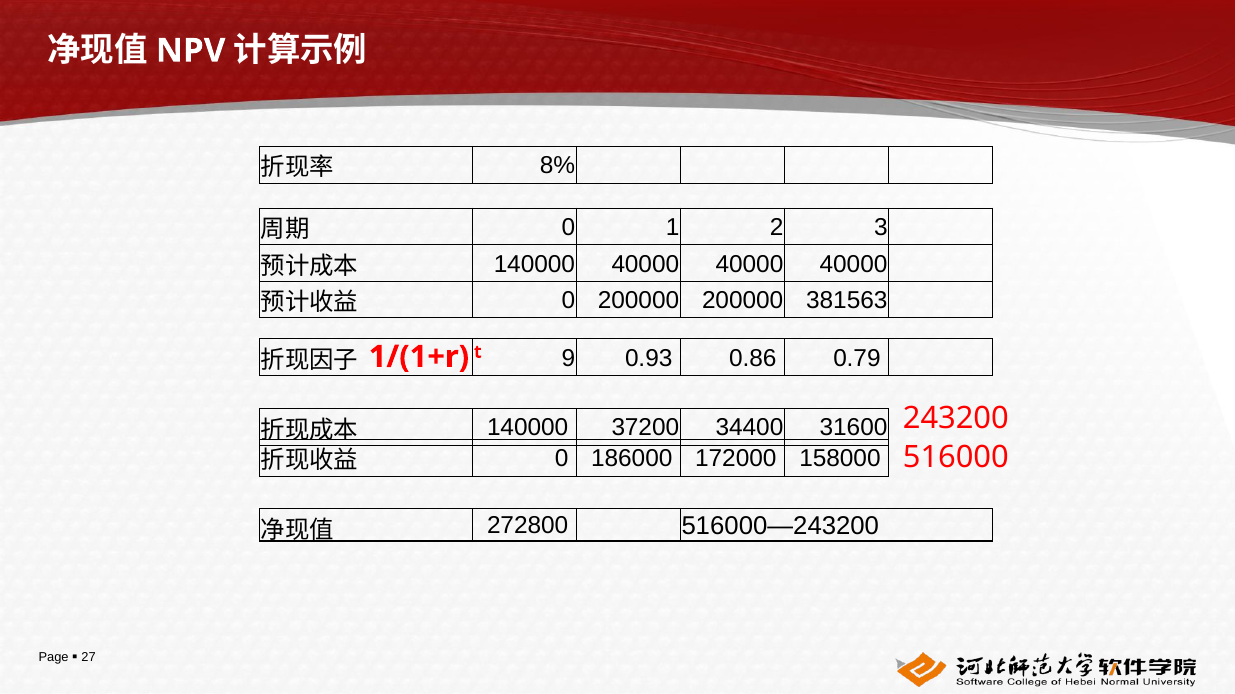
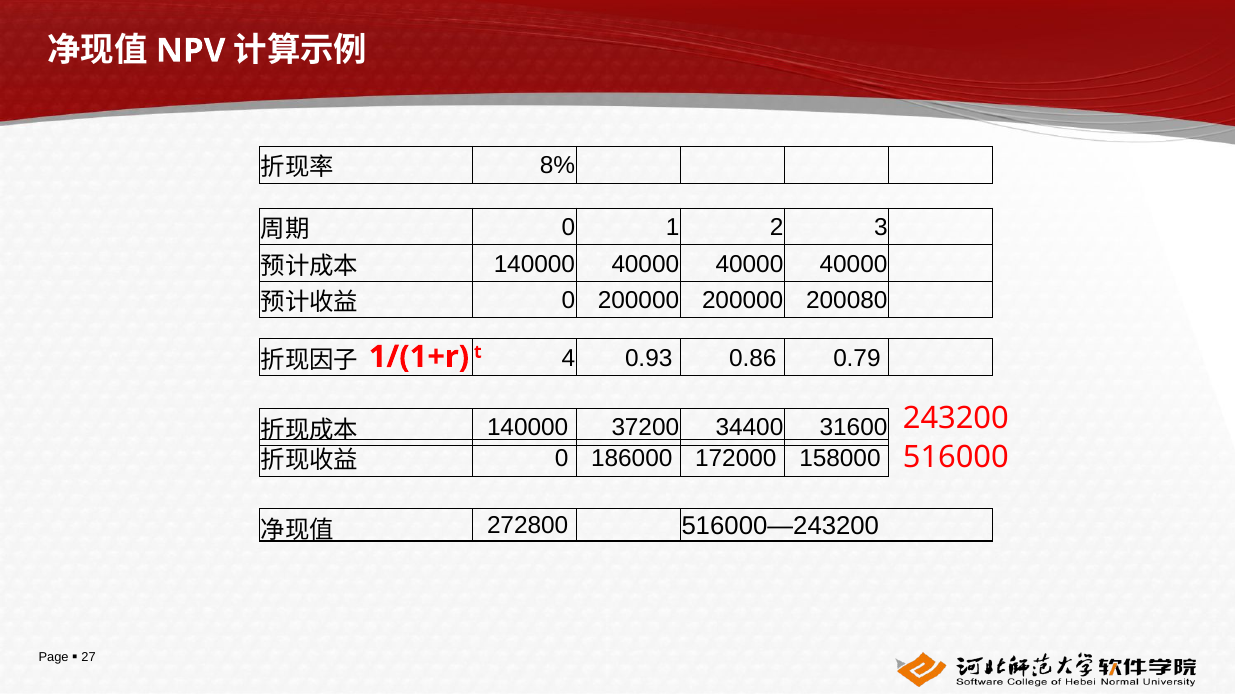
381563: 381563 -> 200080
9: 9 -> 4
